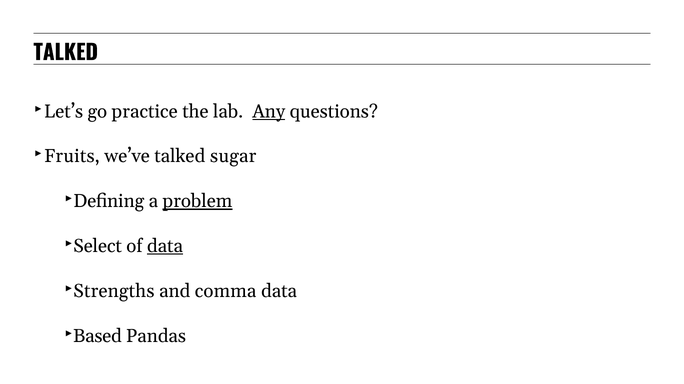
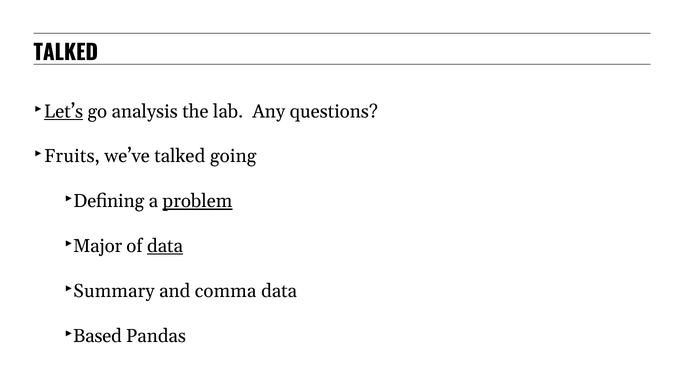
Let’s underline: none -> present
practice: practice -> analysis
Any underline: present -> none
sugar: sugar -> going
Select: Select -> Major
Strengths: Strengths -> Summary
